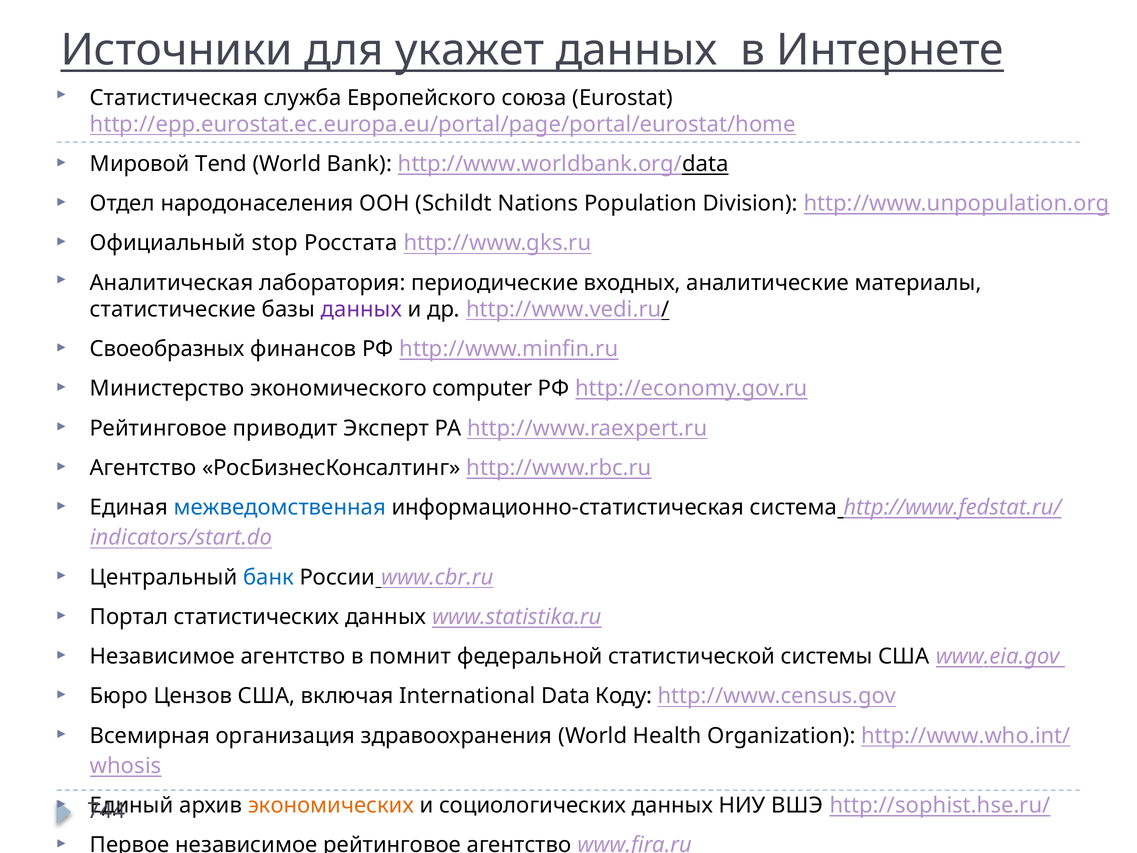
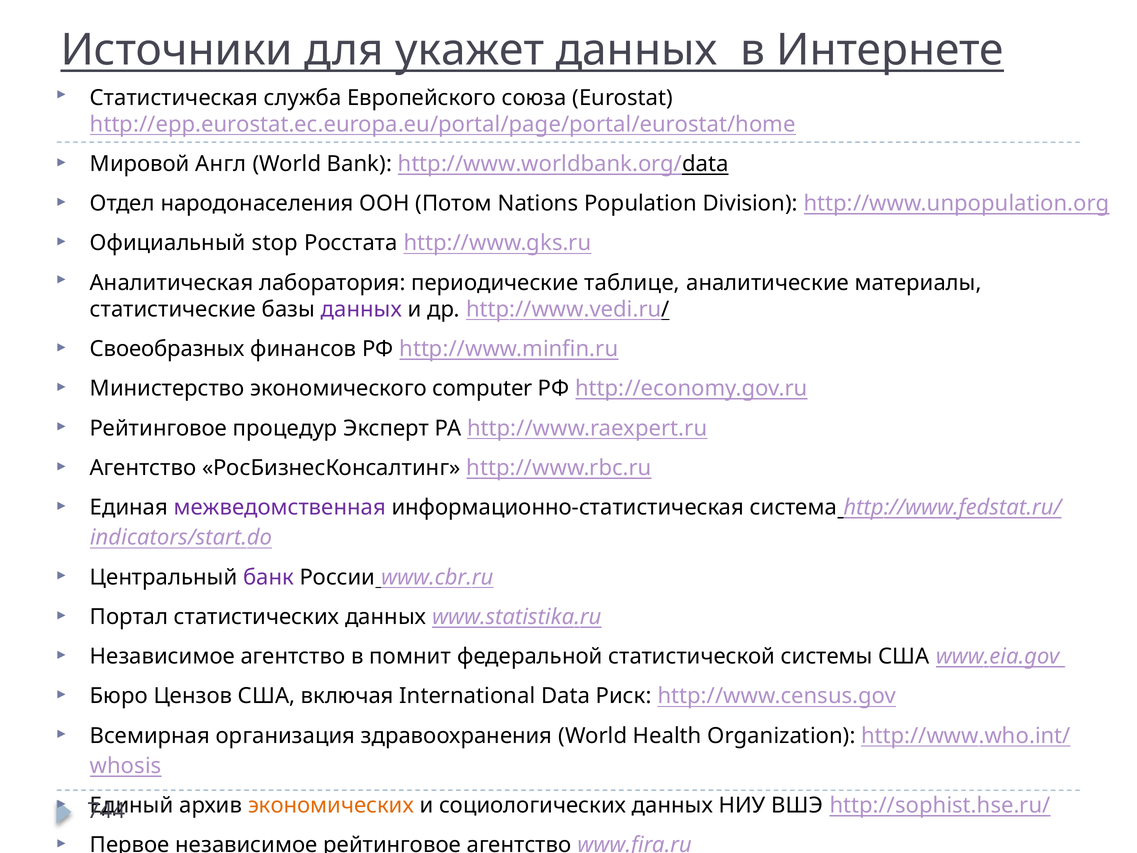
Tend: Tend -> Англ
Schildt: Schildt -> Потом
входных: входных -> таблице
приводит: приводит -> процедур
межведомственная colour: blue -> purple
банк colour: blue -> purple
Коду: Коду -> Риск
